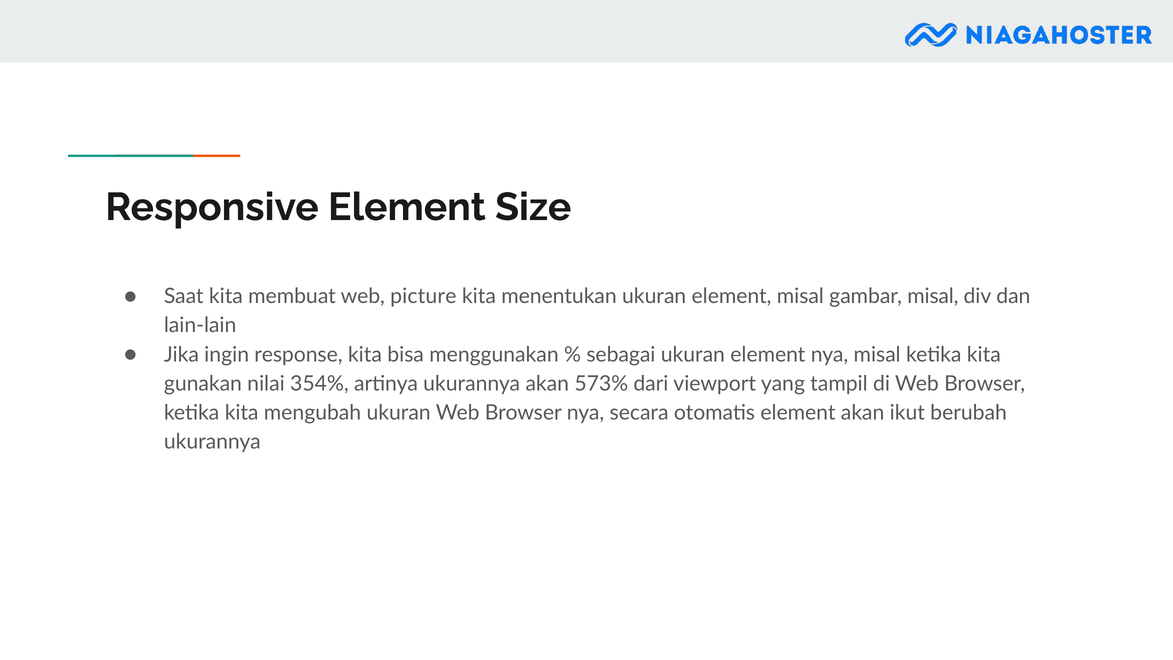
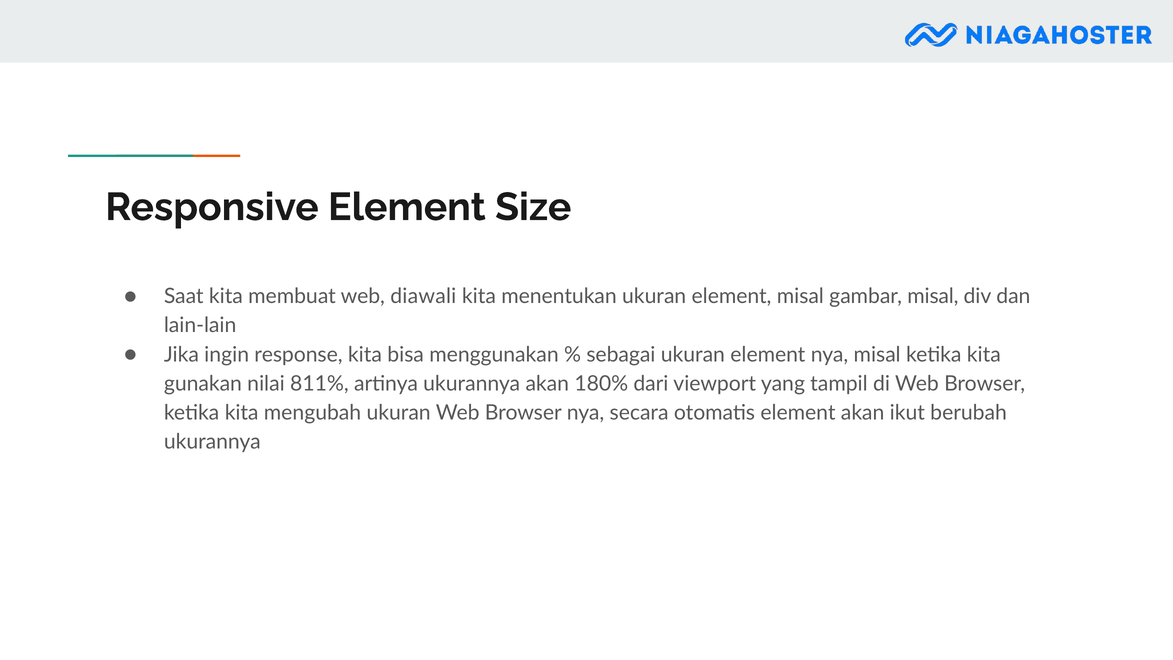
picture: picture -> diawali
354%: 354% -> 811%
573%: 573% -> 180%
